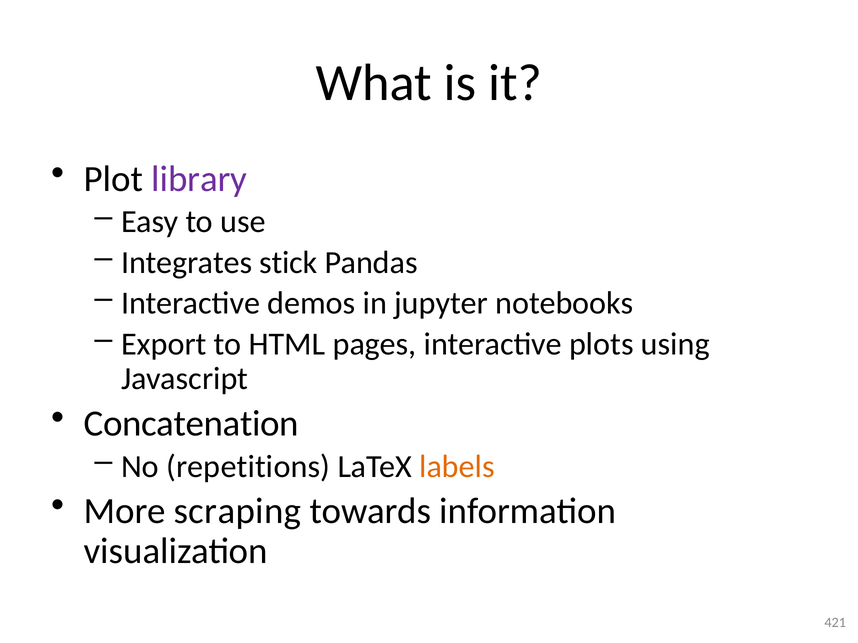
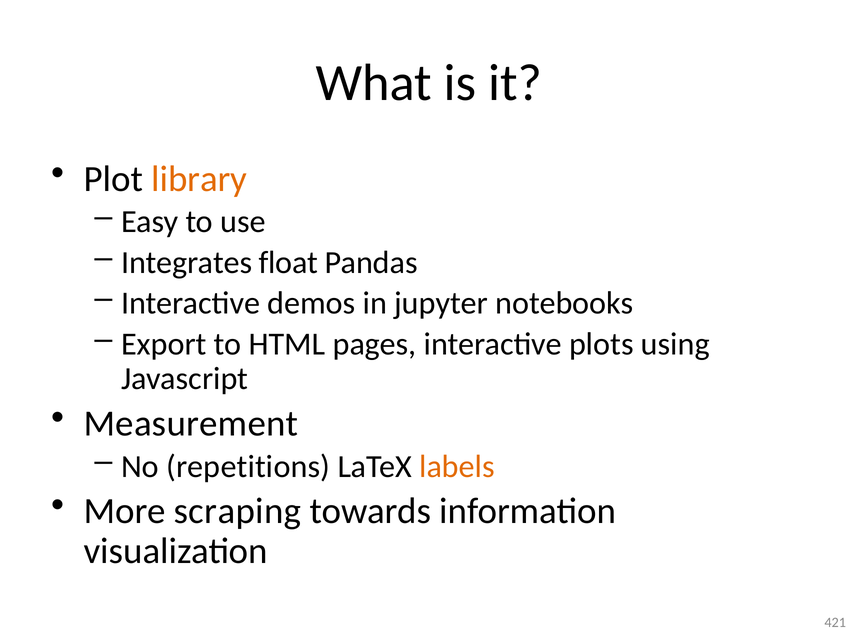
library colour: purple -> orange
stick: stick -> float
Concatenation: Concatenation -> Measurement
